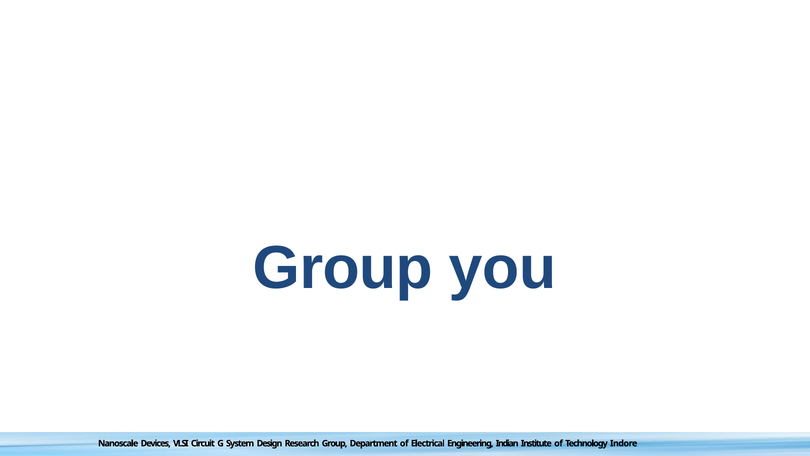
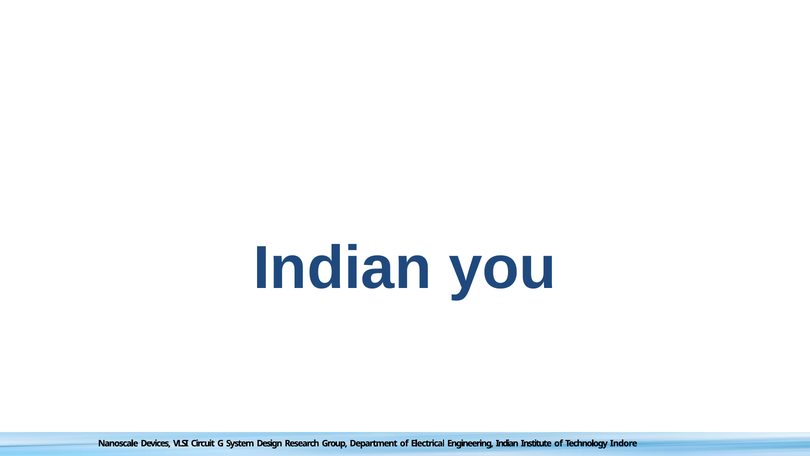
Group at (343, 268): Group -> Indian
